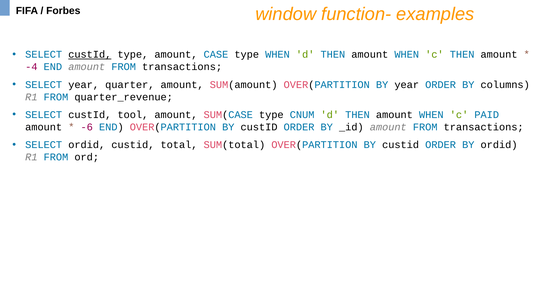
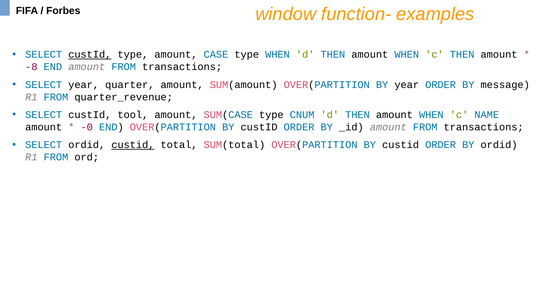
-4: -4 -> -8
columns: columns -> message
PAID: PAID -> NAME
-6: -6 -> -0
custid at (133, 145) underline: none -> present
